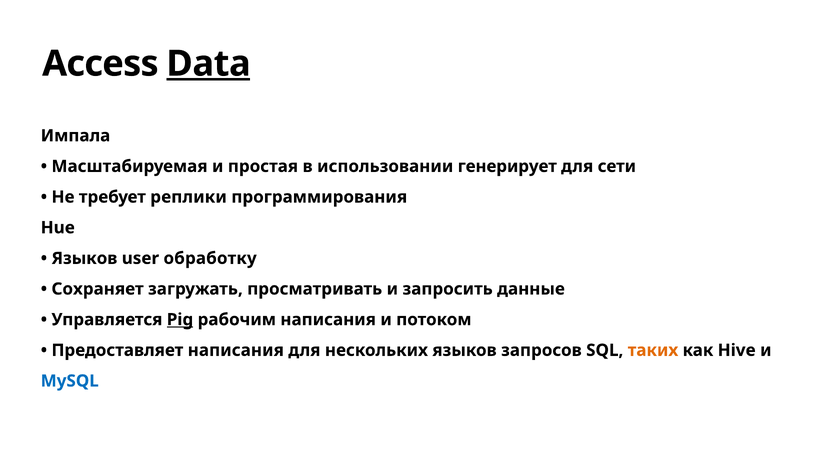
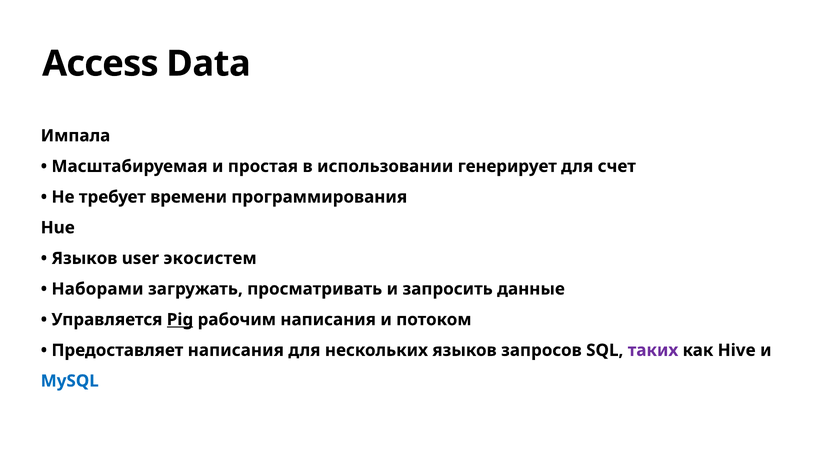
Data underline: present -> none
сети: сети -> счет
реплики: реплики -> времени
обработку: обработку -> экосистем
Сохраняет: Сохраняет -> Наборами
таких colour: orange -> purple
